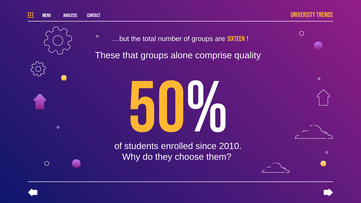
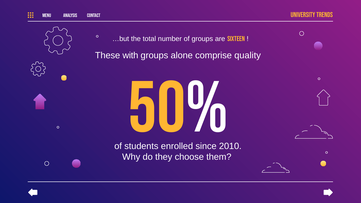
that: that -> with
